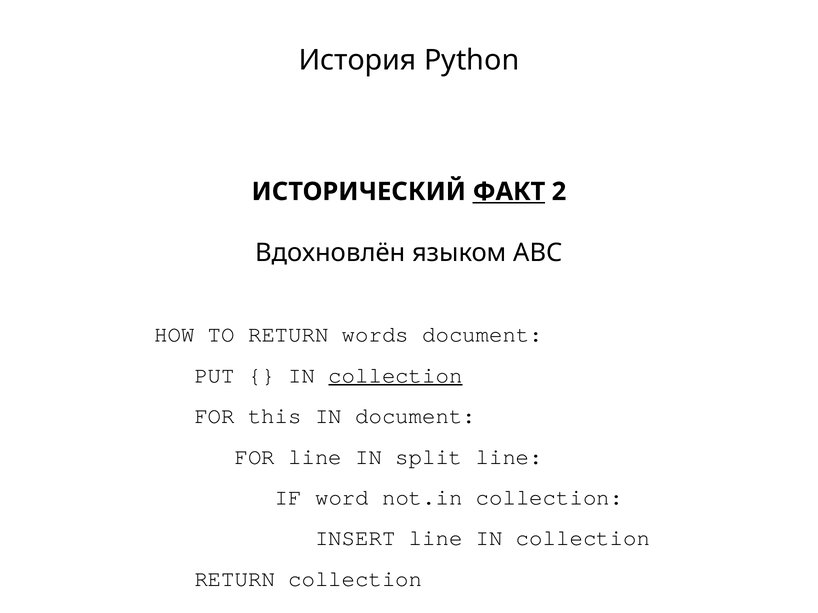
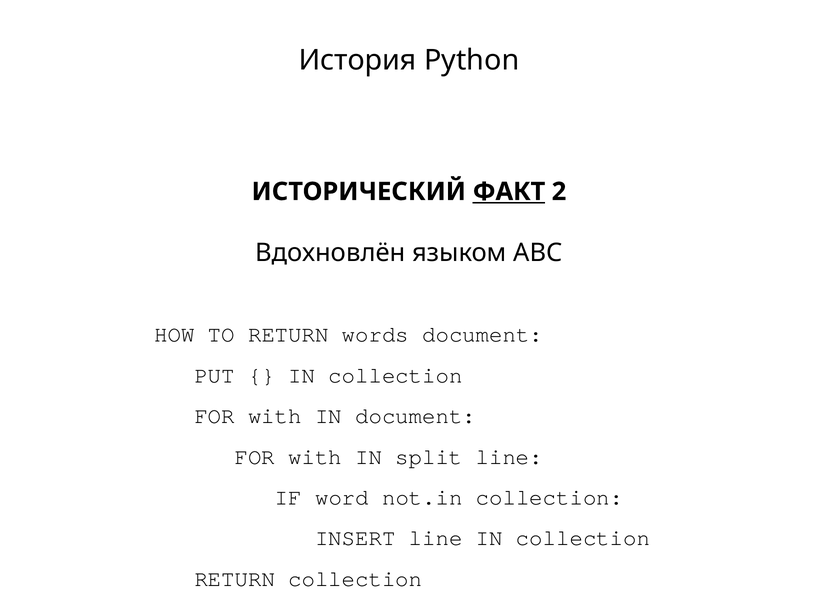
collection at (395, 376) underline: present -> none
this at (275, 416): this -> with
line at (315, 457): line -> with
